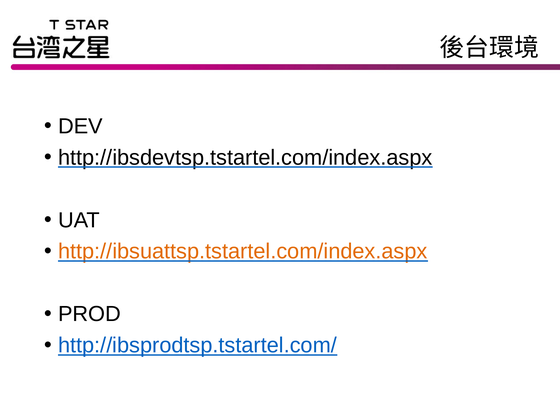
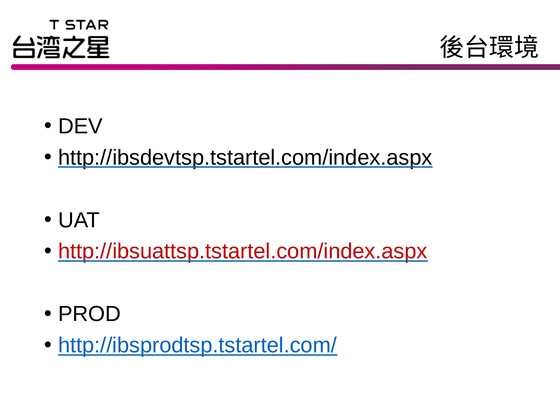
http://ibsuattsp.tstartel.com/index.aspx colour: orange -> red
